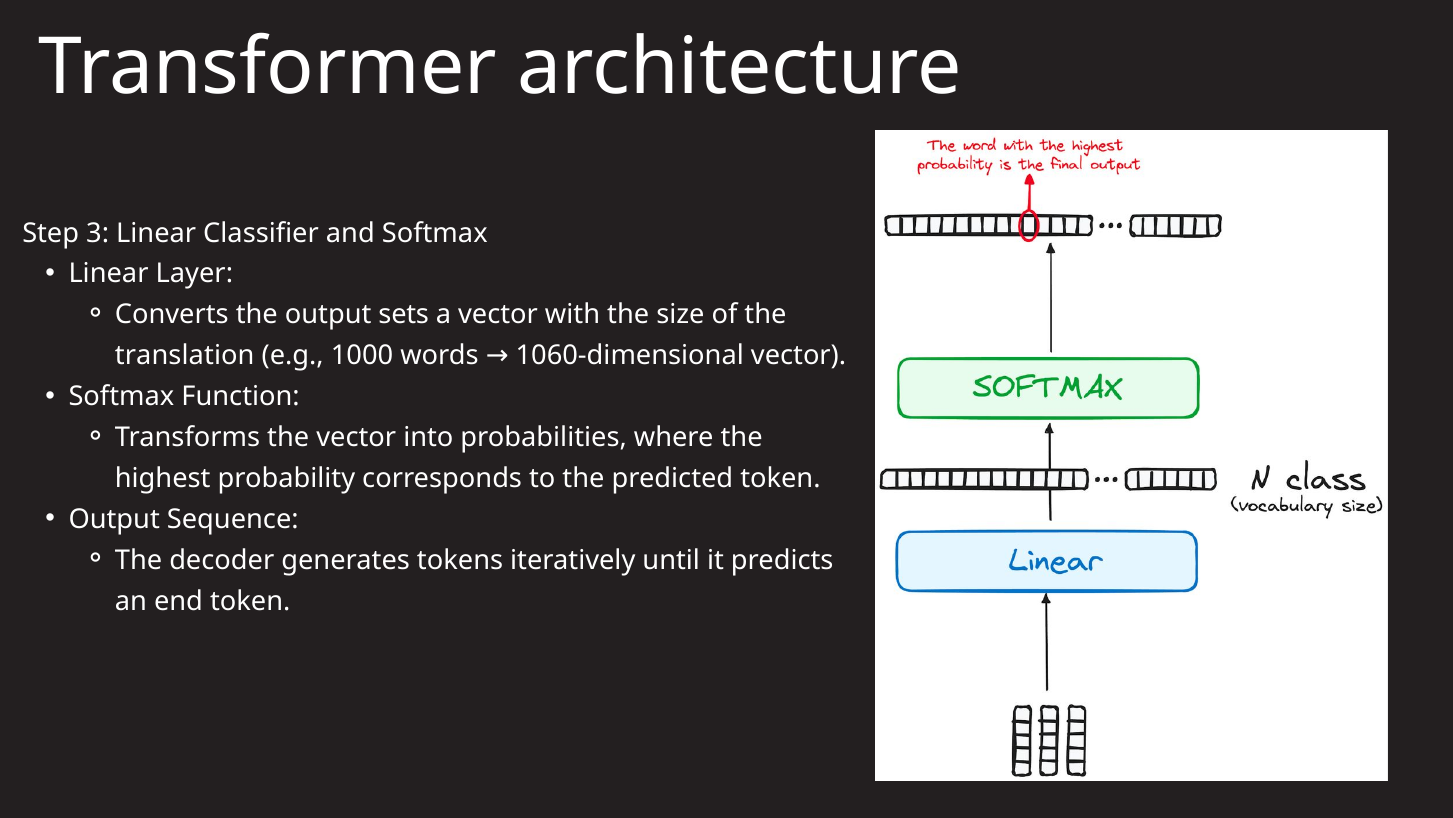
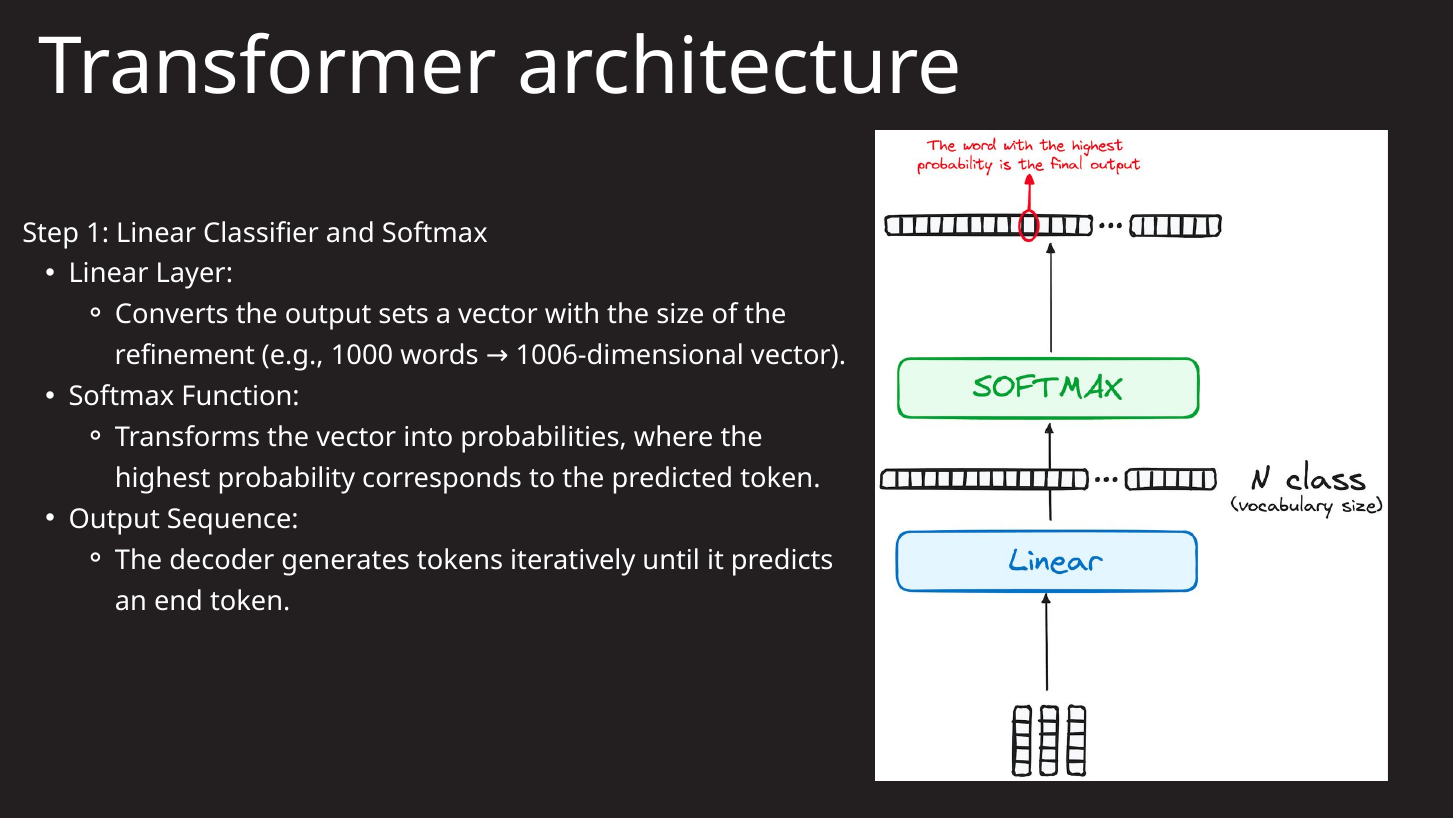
3: 3 -> 1
translation: translation -> refinement
1060-dimensional: 1060-dimensional -> 1006-dimensional
